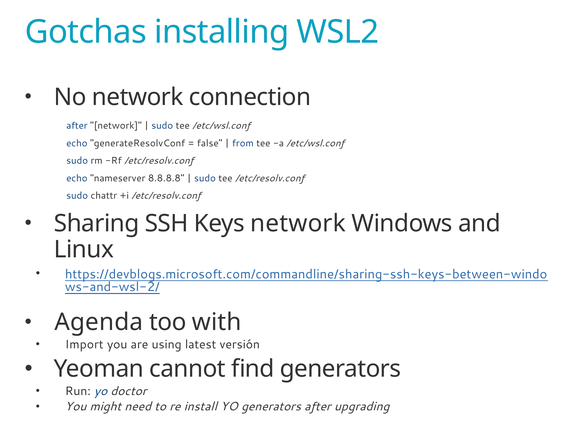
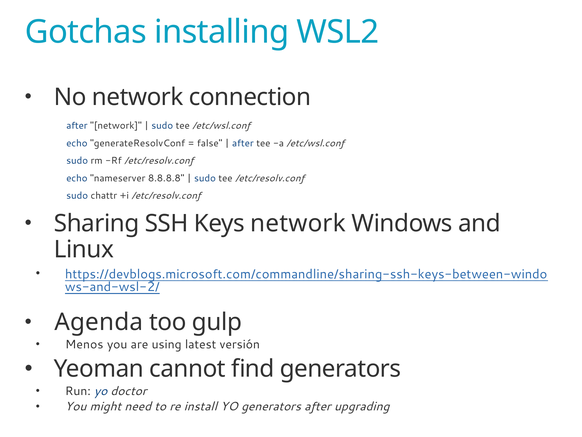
from at (243, 143): from -> after
with: with -> gulp
Import: Import -> Menos
